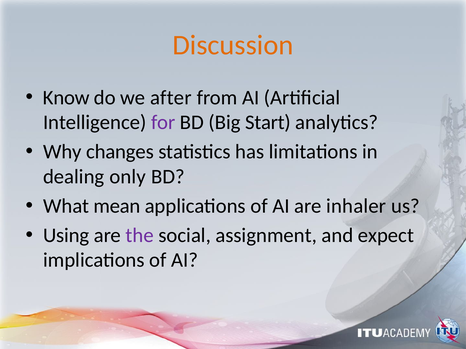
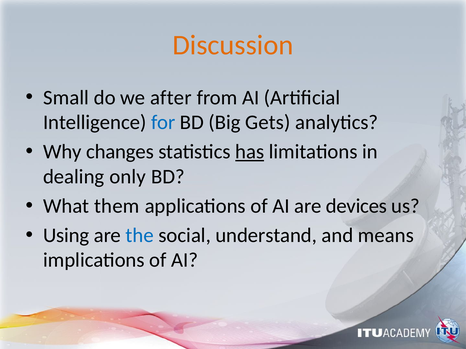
Know: Know -> Small
for colour: purple -> blue
Start: Start -> Gets
has underline: none -> present
mean: mean -> them
inhaler: inhaler -> devices
the colour: purple -> blue
assignment: assignment -> understand
expect: expect -> means
